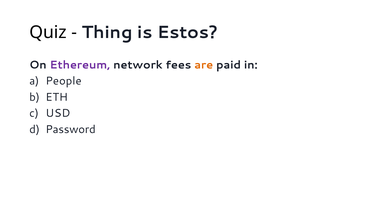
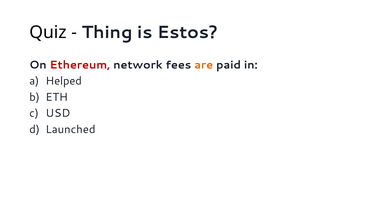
Ethereum colour: purple -> red
People: People -> Helped
Password: Password -> Launched
